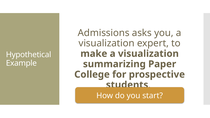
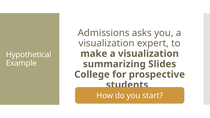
Paper: Paper -> Slides
